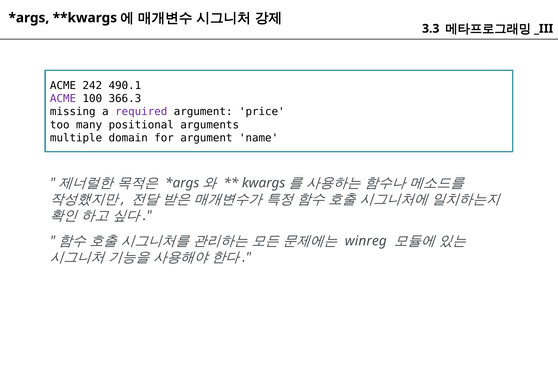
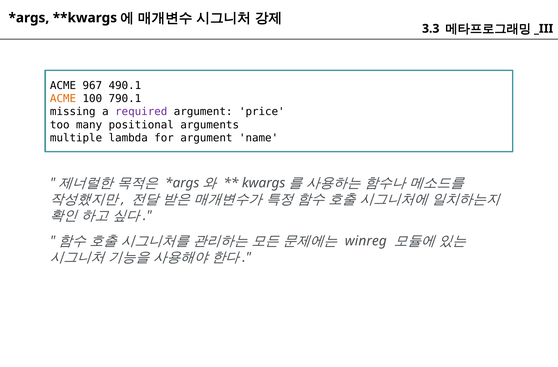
242: 242 -> 967
ACME at (63, 99) colour: purple -> orange
366.3: 366.3 -> 790.1
domain: domain -> lambda
